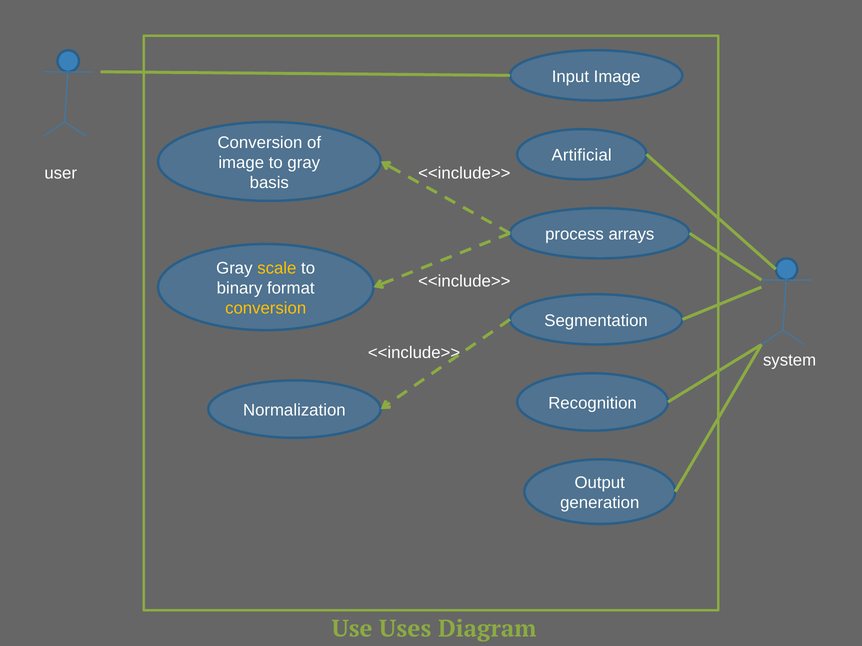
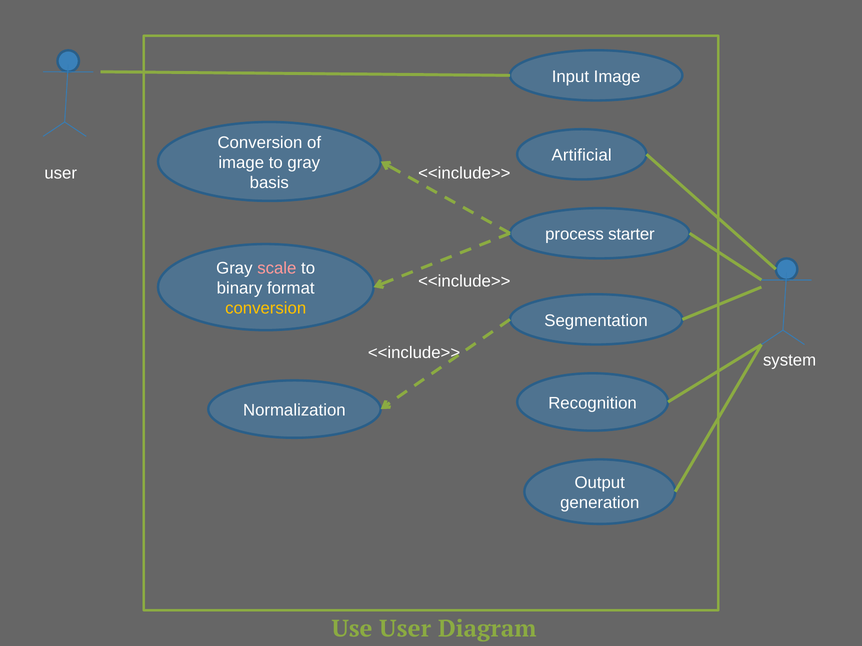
arrays: arrays -> starter
scale colour: yellow -> pink
Use Uses: Uses -> User
